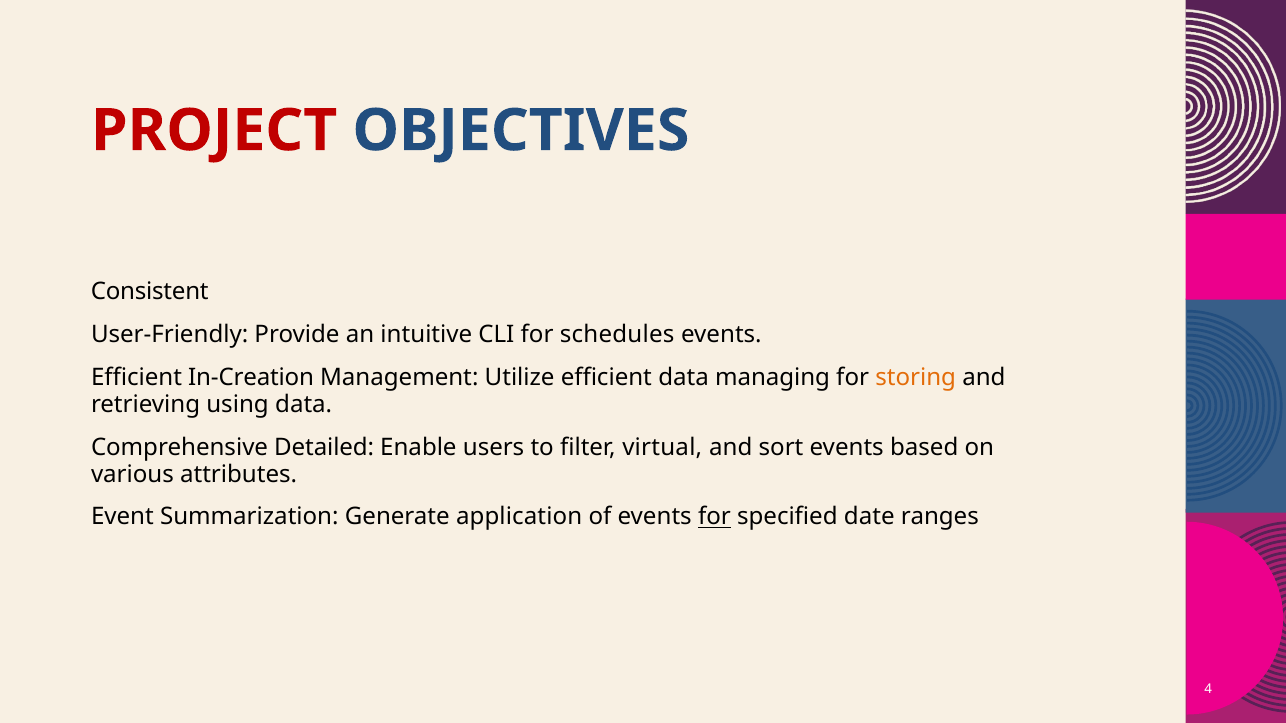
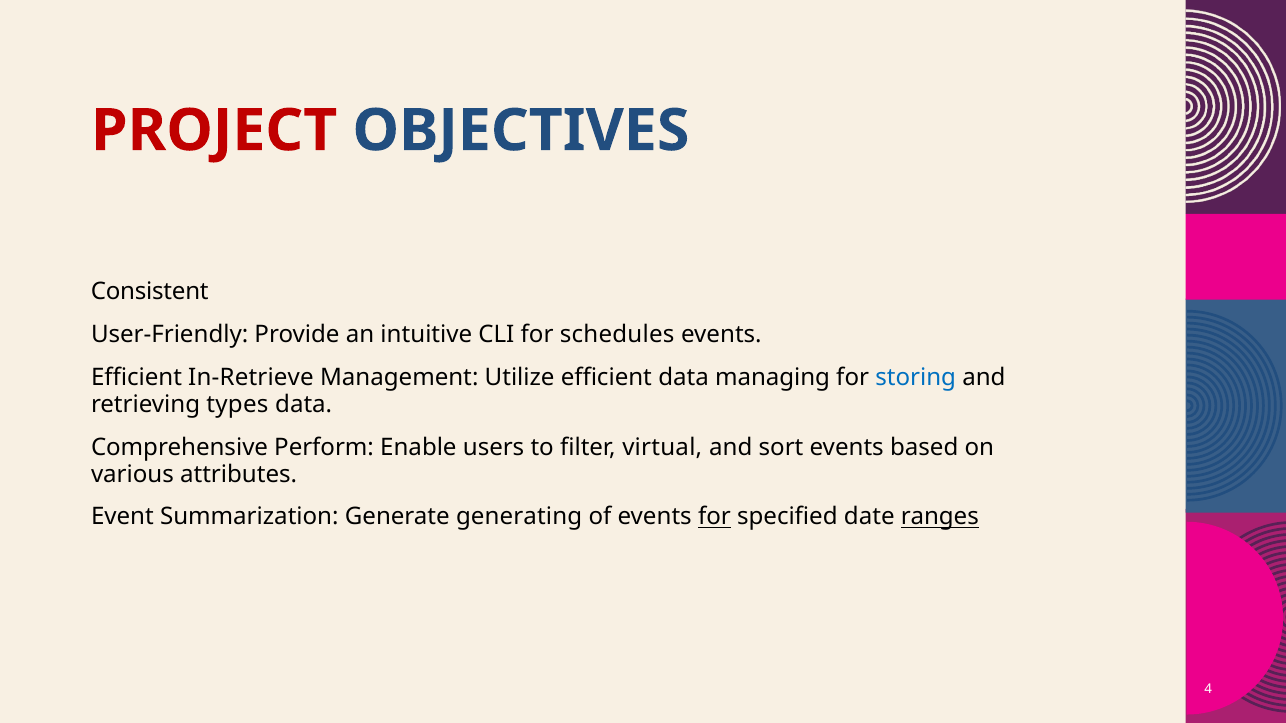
In-Creation: In-Creation -> In-Retrieve
storing colour: orange -> blue
using: using -> types
Detailed: Detailed -> Perform
application: application -> generating
ranges underline: none -> present
